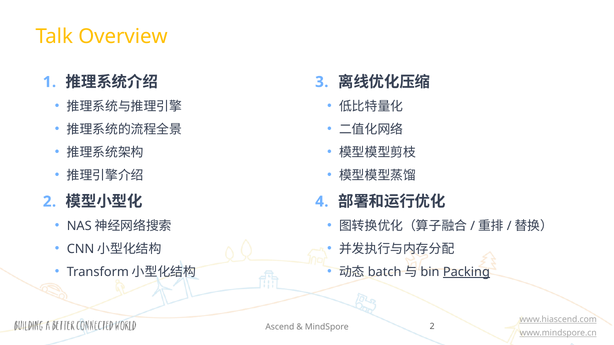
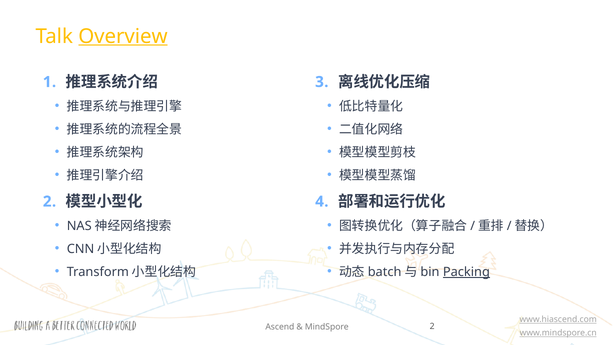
Overview underline: none -> present
